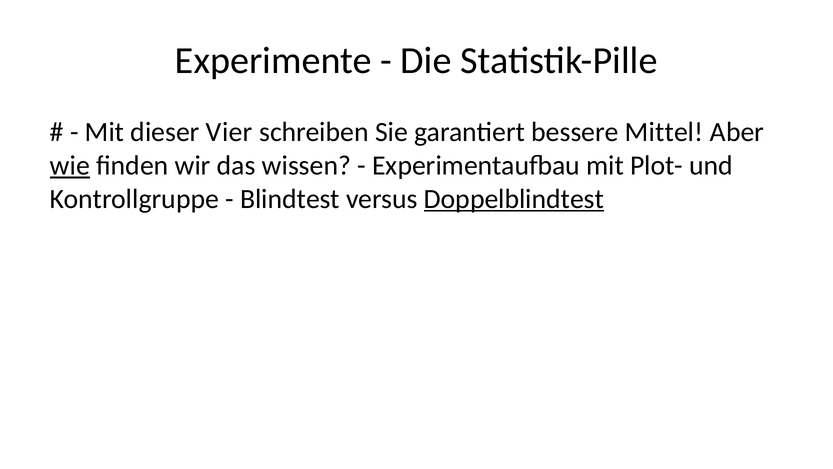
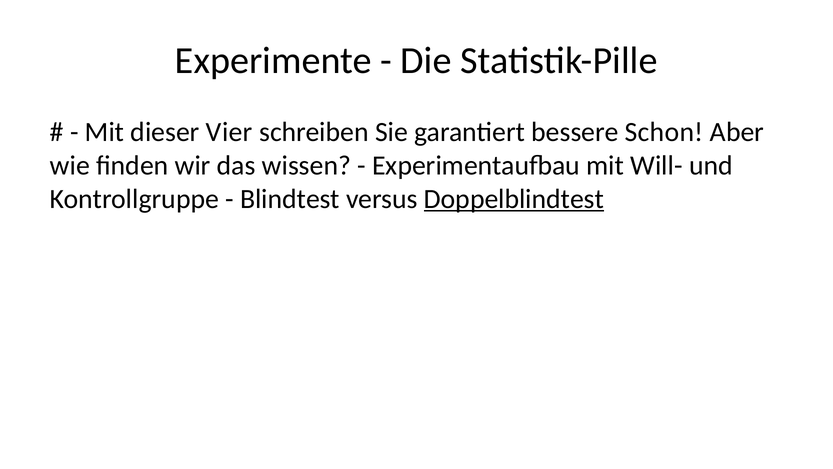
Mittel: Mittel -> Schon
wie underline: present -> none
Plot-: Plot- -> Will-
